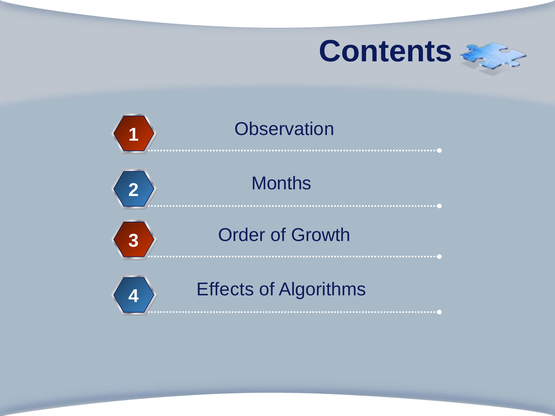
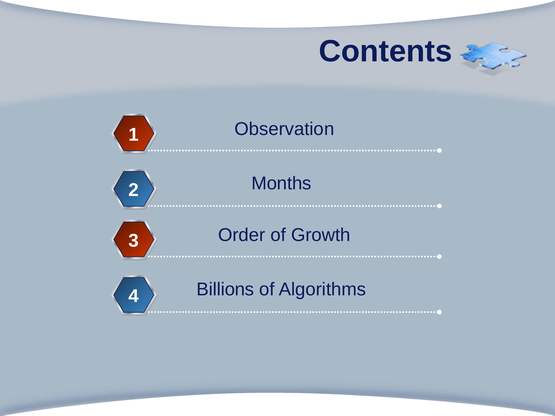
Effects: Effects -> Billions
